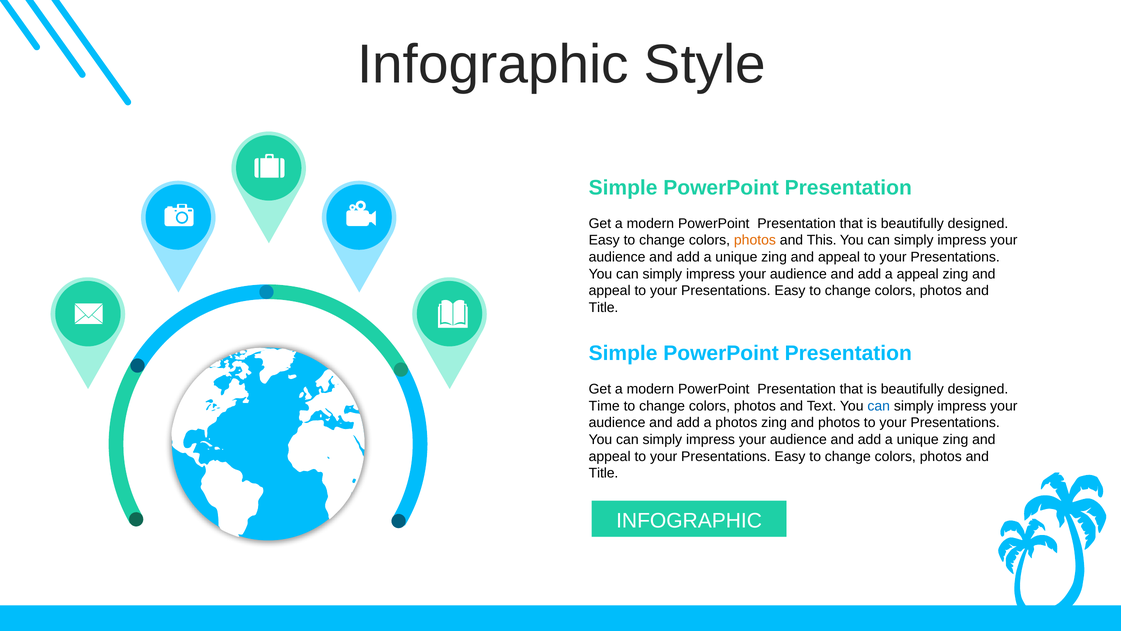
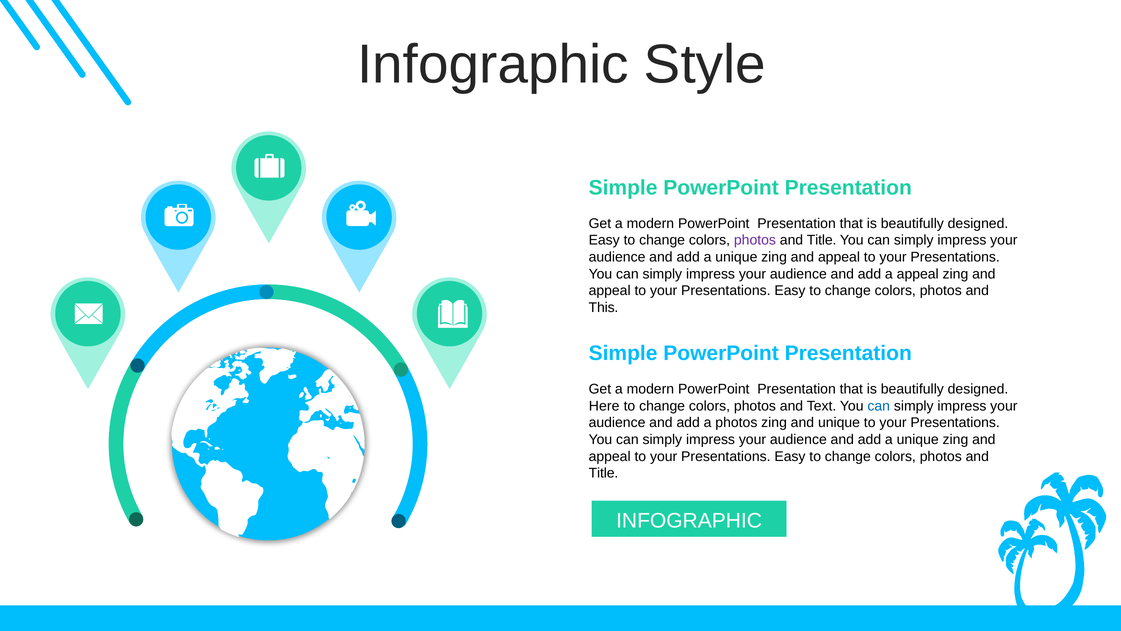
photos at (755, 240) colour: orange -> purple
This at (822, 240): This -> Title
Title at (603, 307): Title -> This
Time: Time -> Here
and photos: photos -> unique
